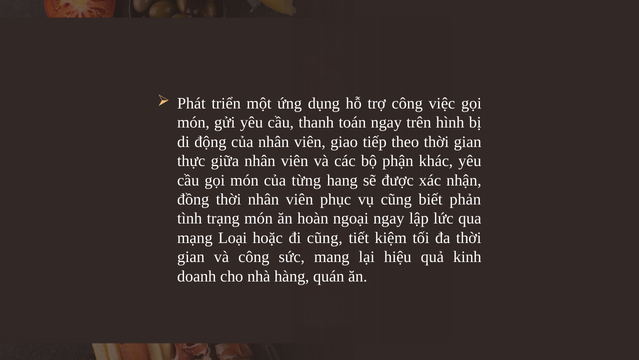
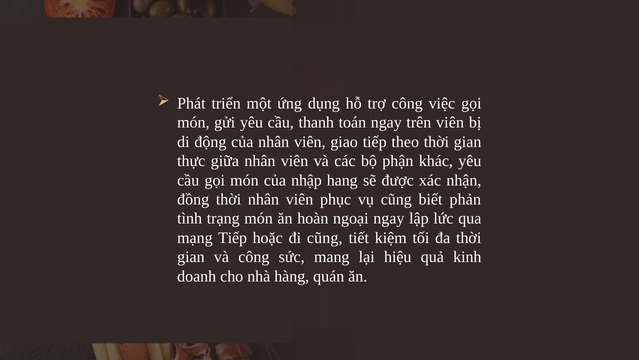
trên hình: hình -> viên
từng: từng -> nhập
mạng Loại: Loại -> Tiếp
